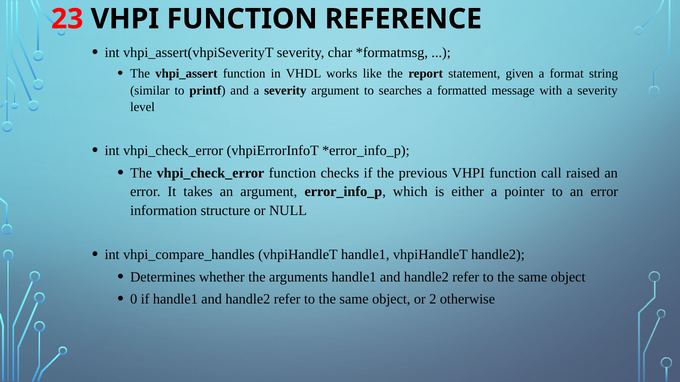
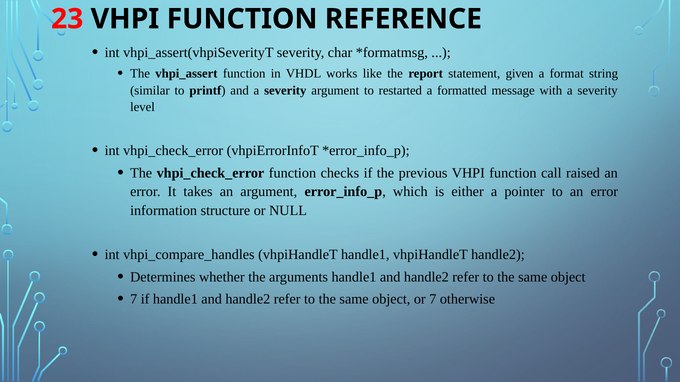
searches: searches -> restarted
0 at (134, 300): 0 -> 7
or 2: 2 -> 7
